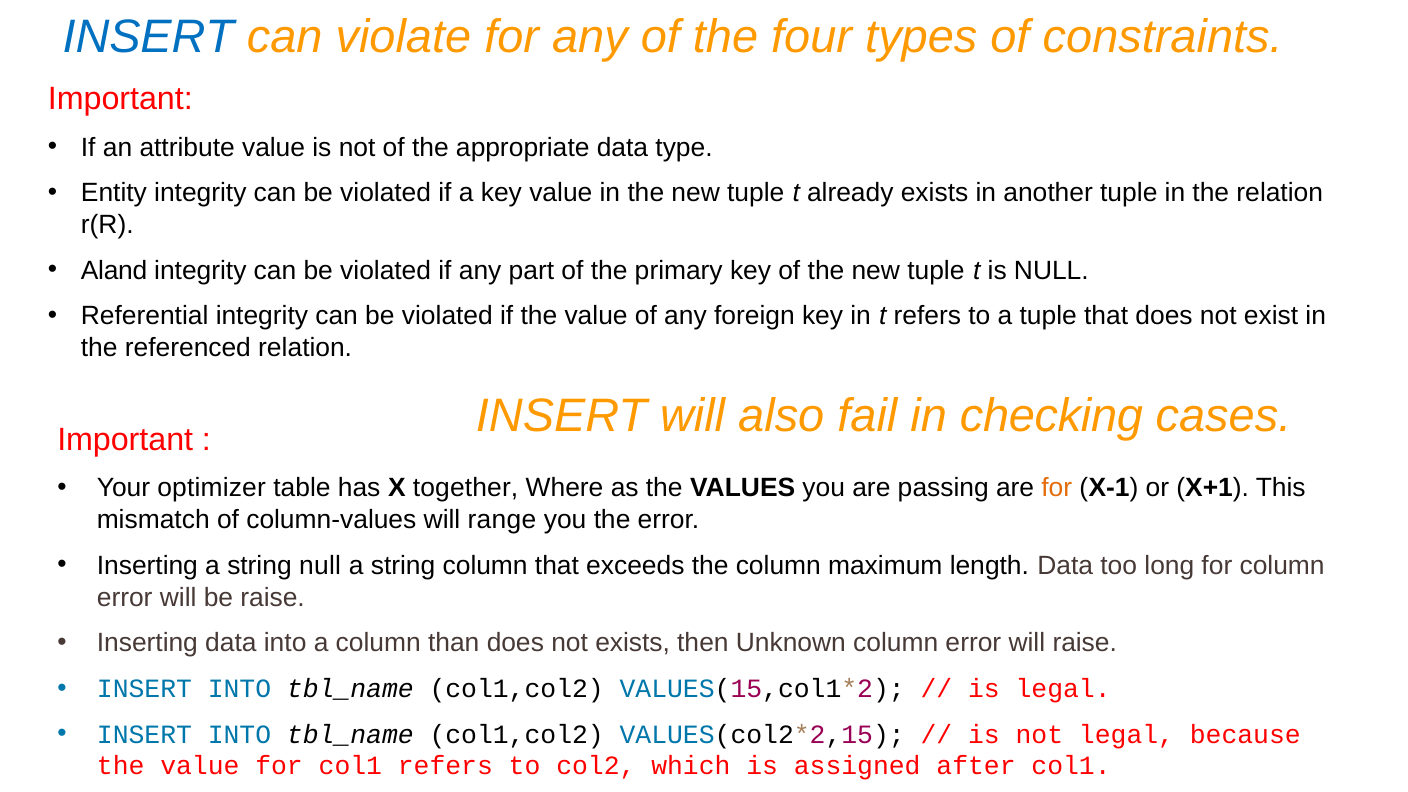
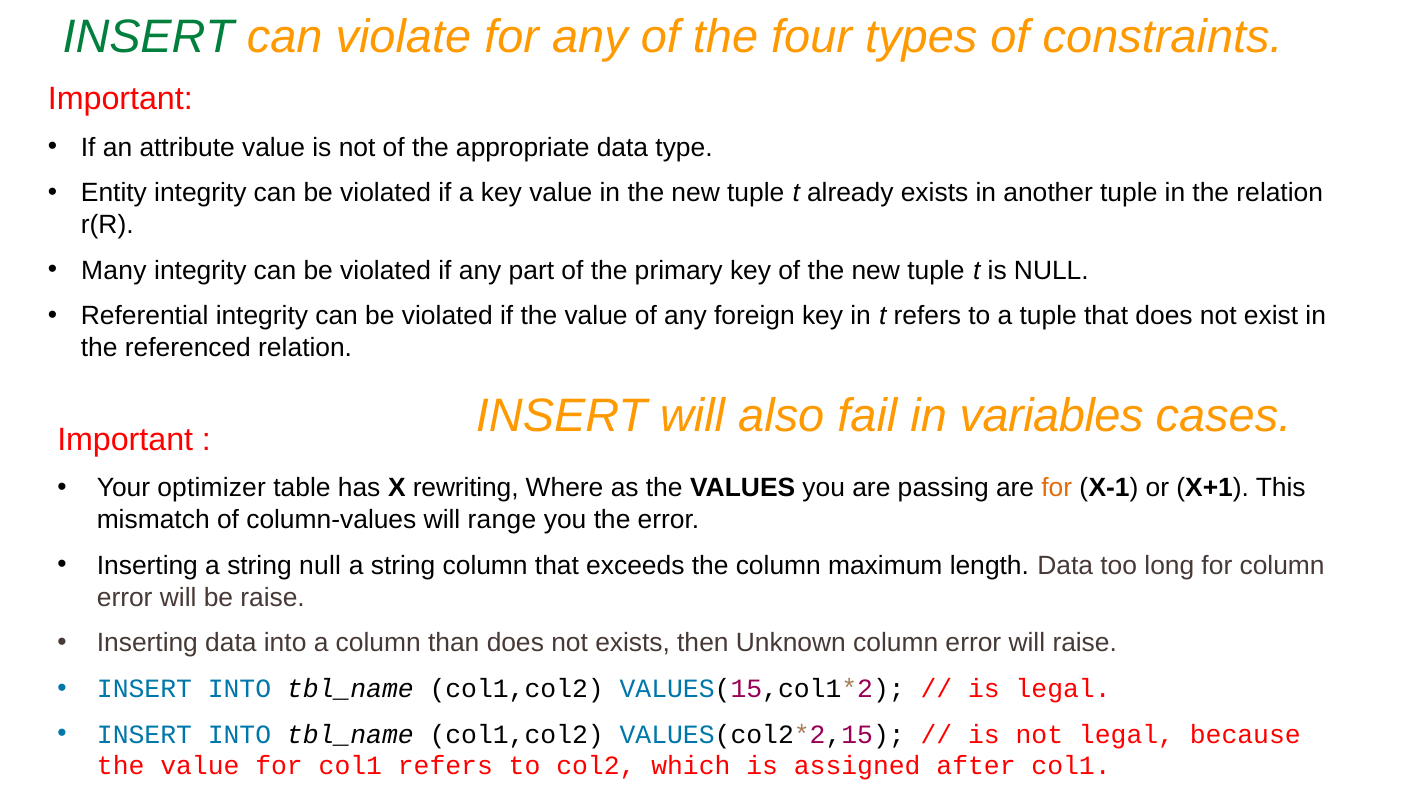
INSERT at (148, 37) colour: blue -> green
Aland: Aland -> Many
checking: checking -> variables
together: together -> rewriting
